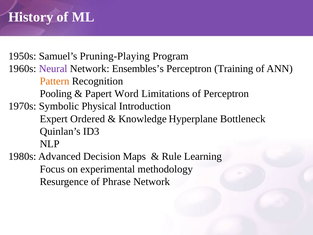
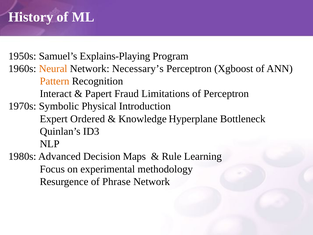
Pruning-Playing: Pruning-Playing -> Explains-Playing
Neural colour: purple -> orange
Ensembles’s: Ensembles’s -> Necessary’s
Training: Training -> Xgboost
Pooling: Pooling -> Interact
Word: Word -> Fraud
